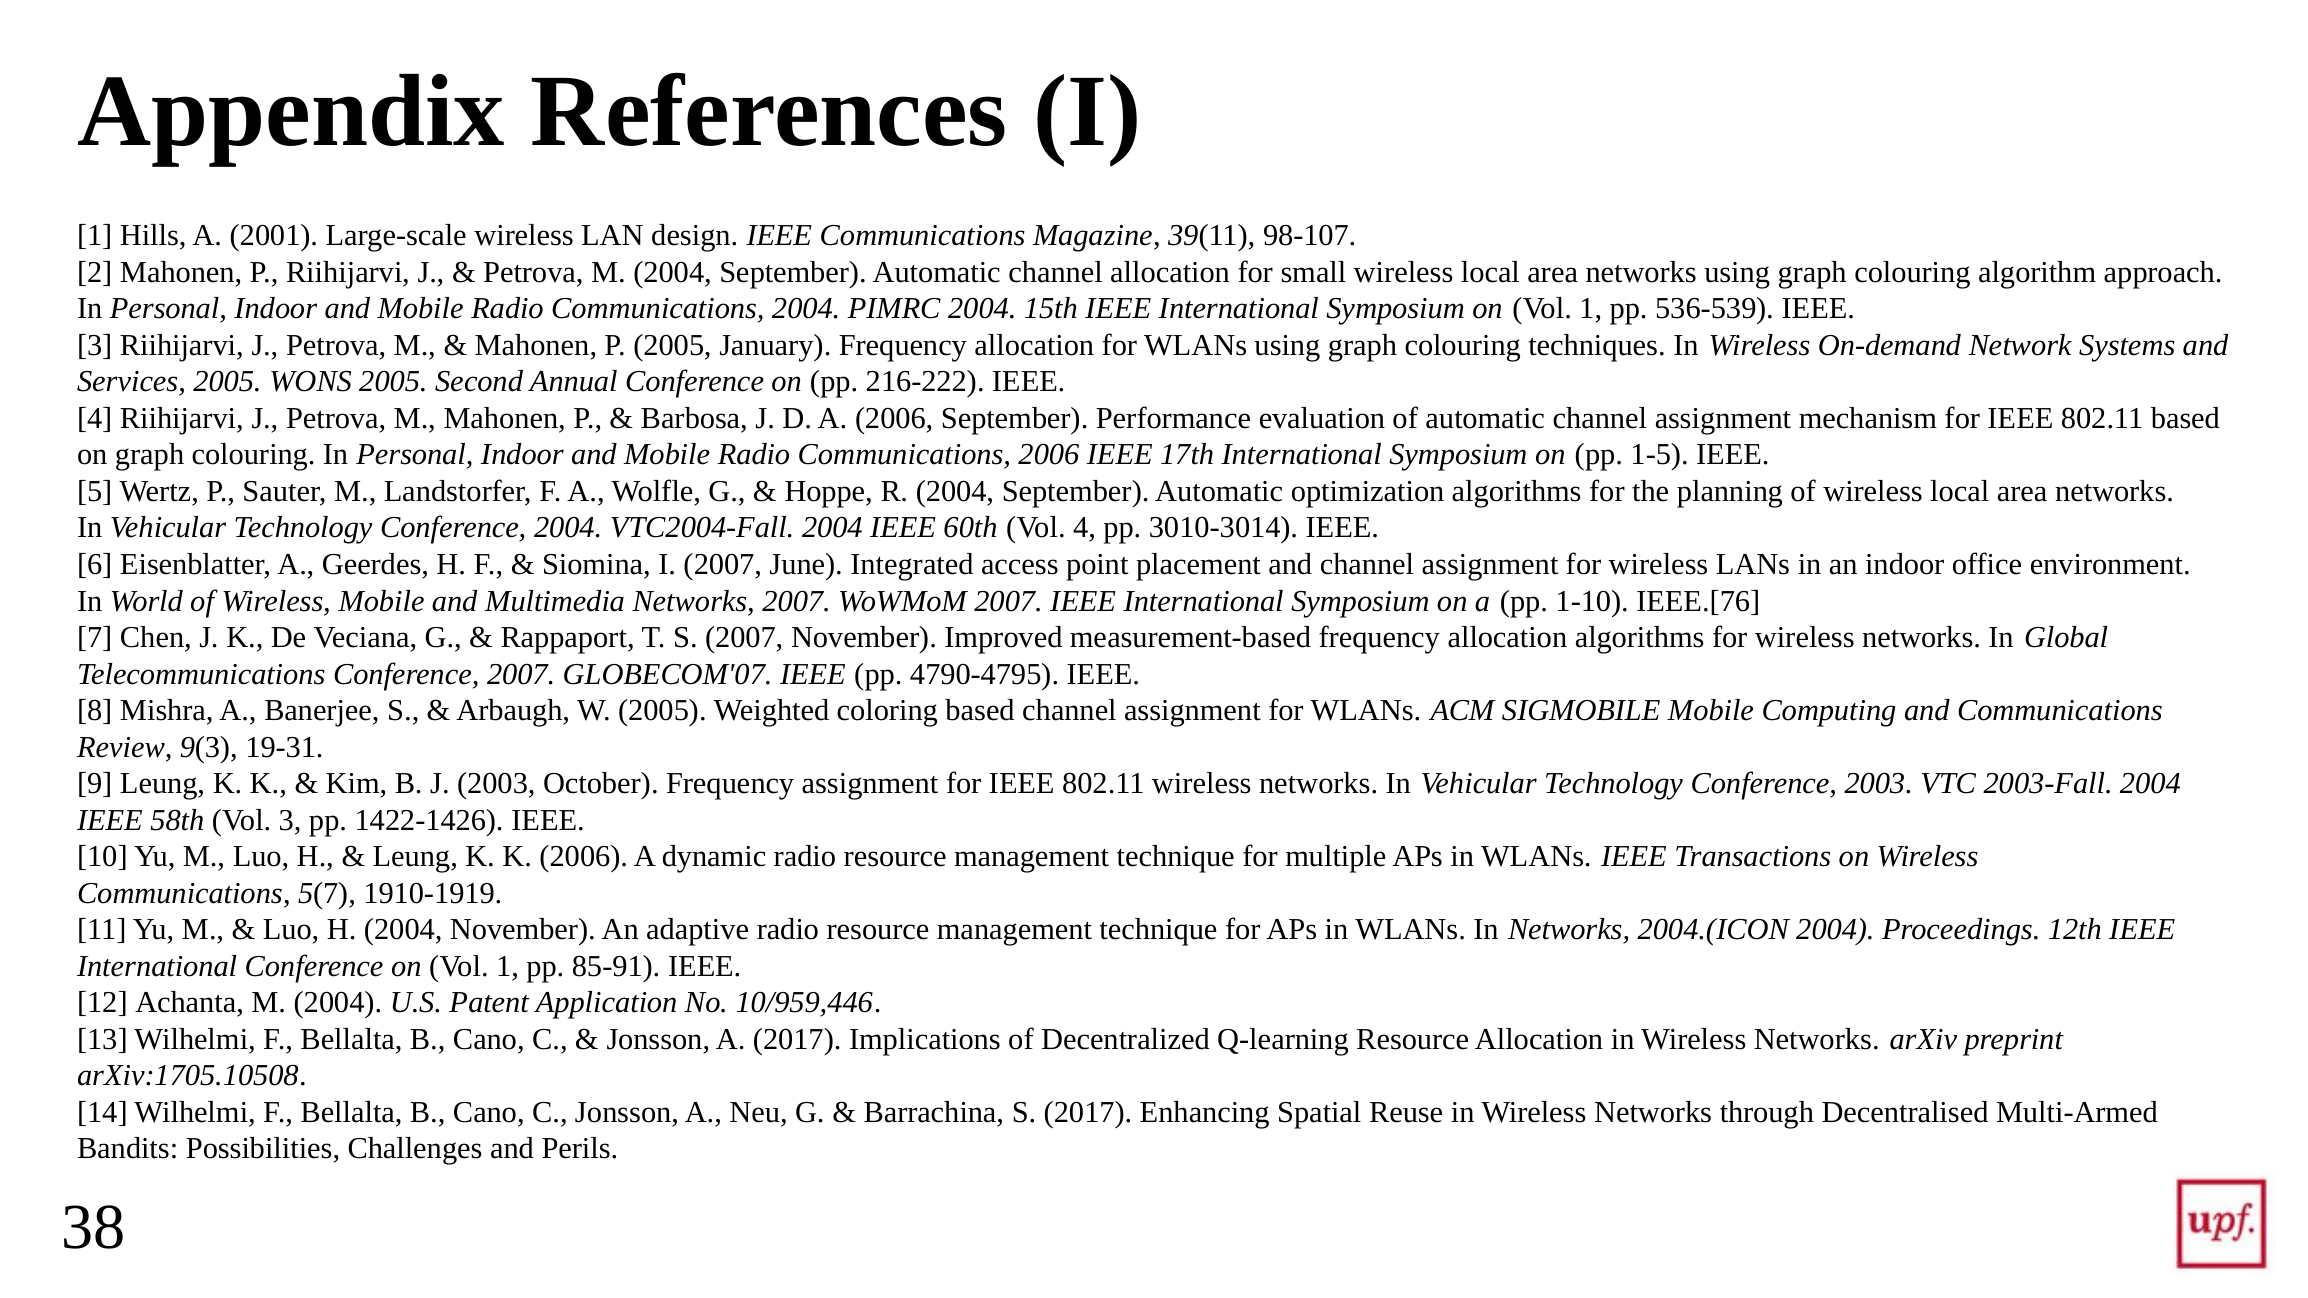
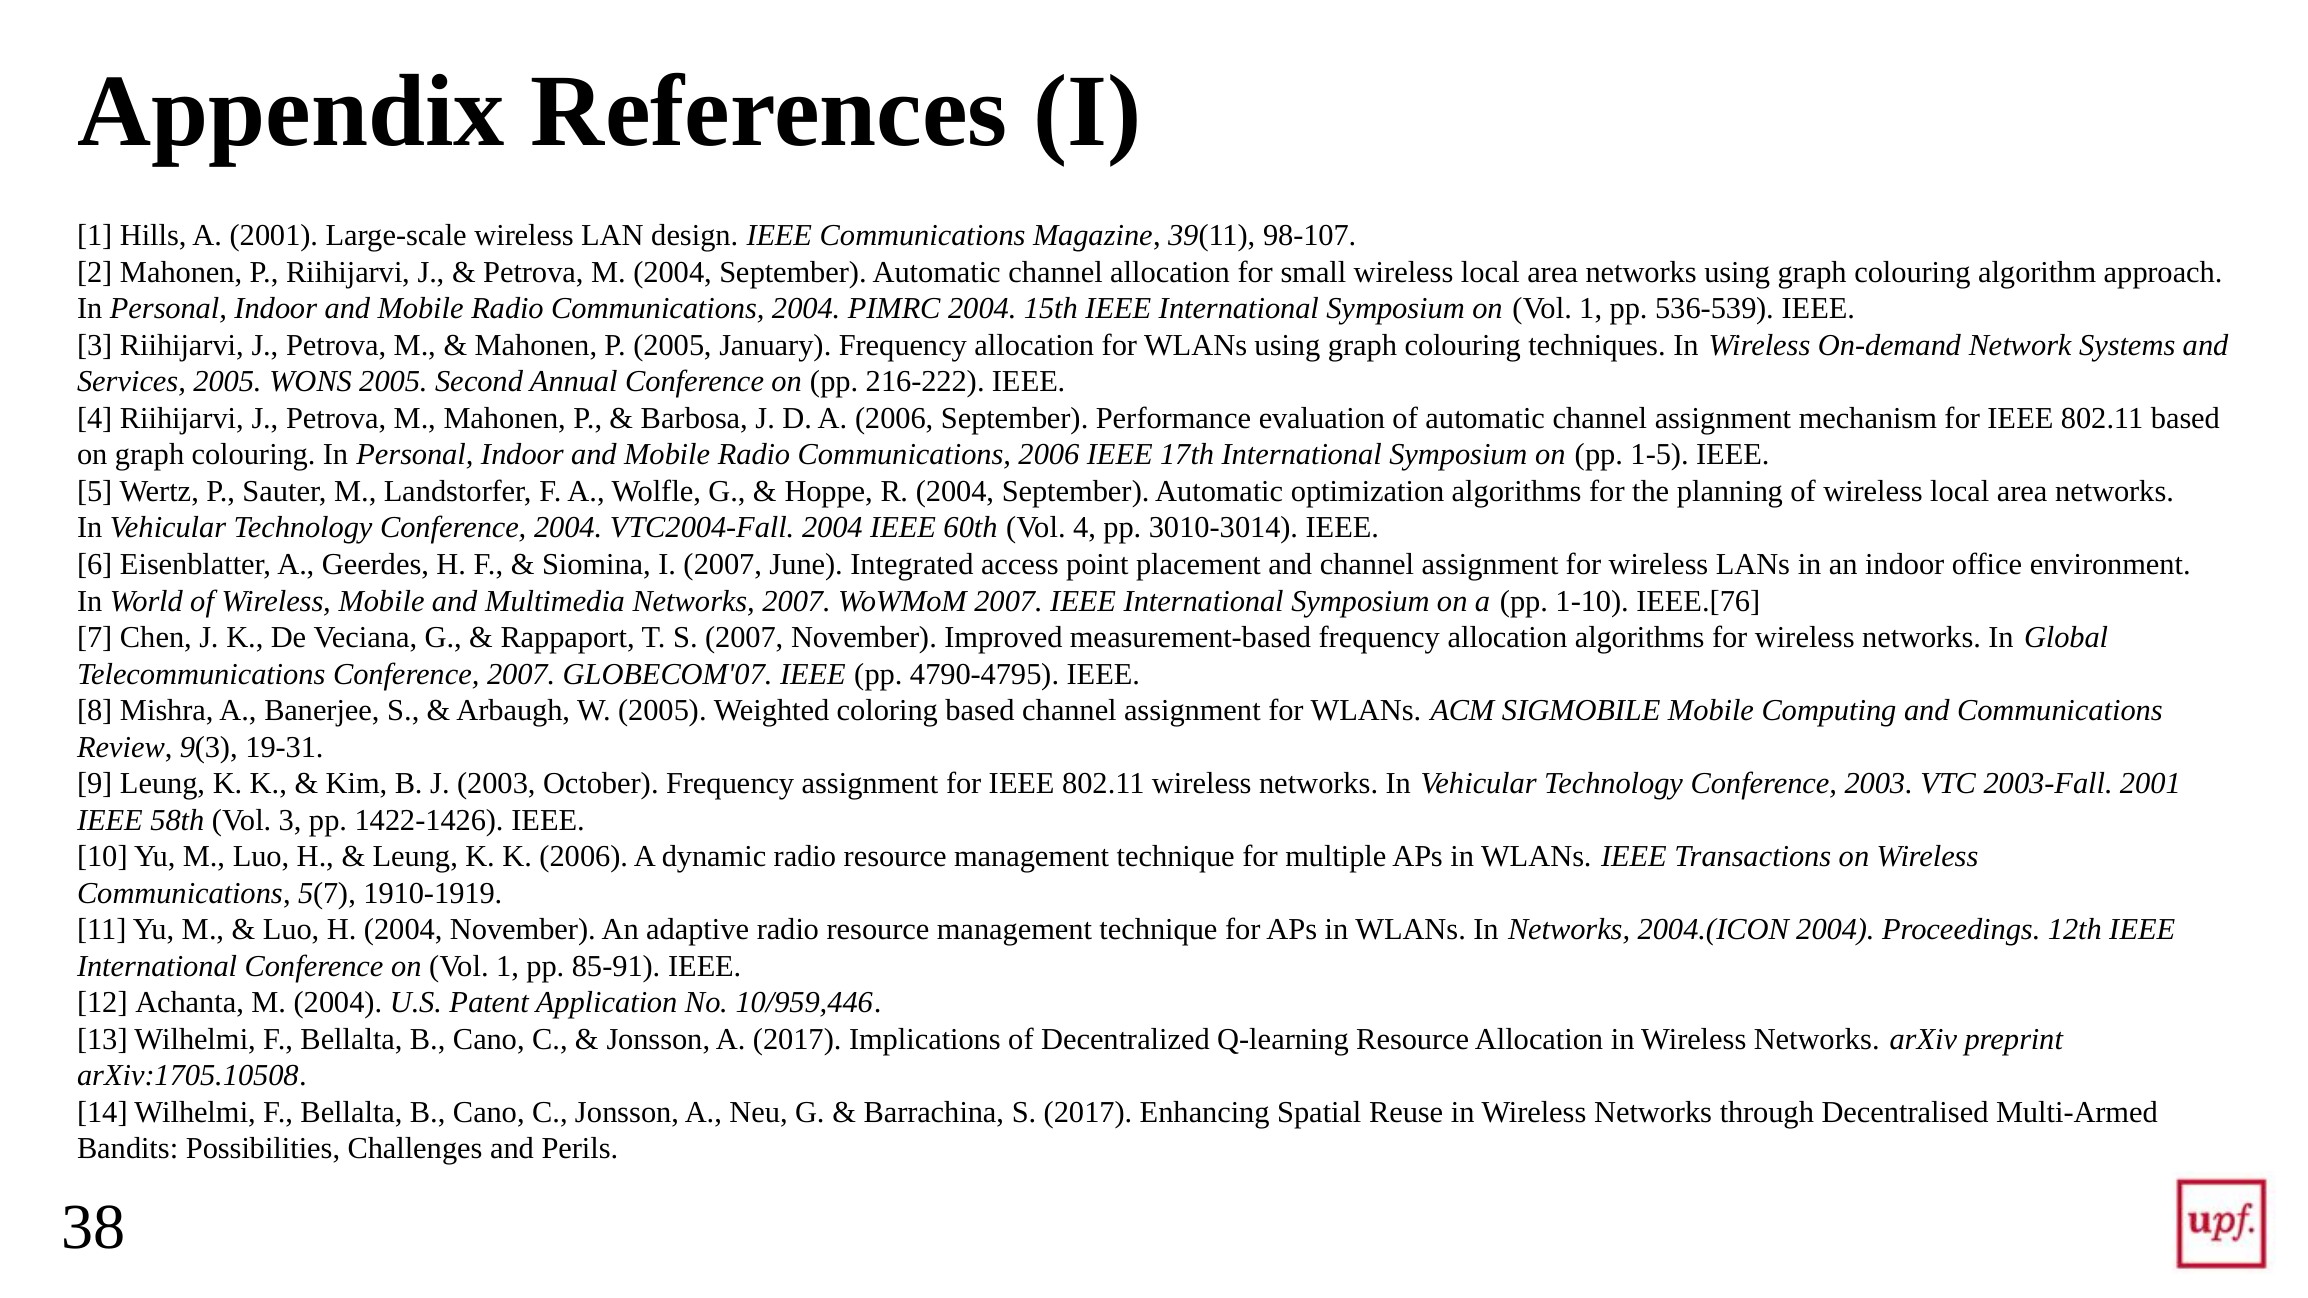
2003-Fall 2004: 2004 -> 2001
